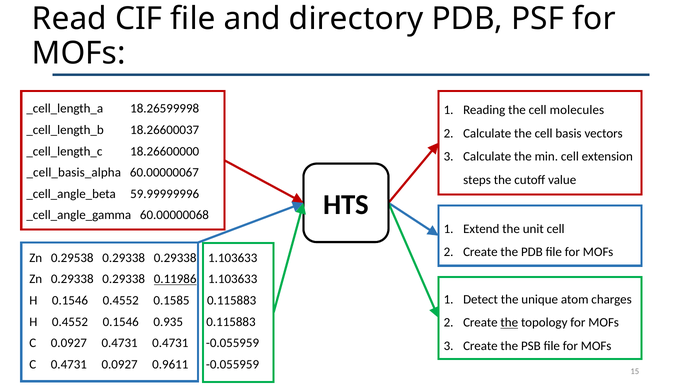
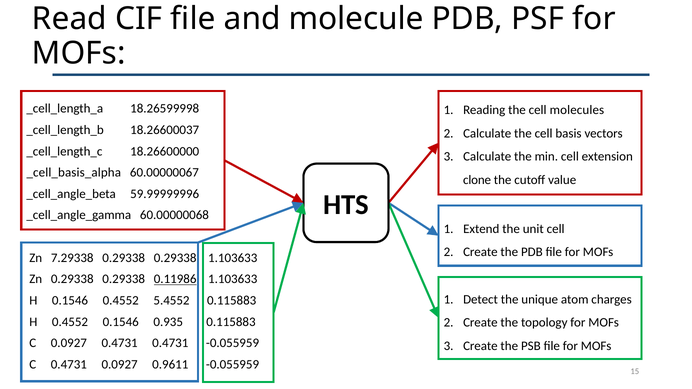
directory: directory -> molecule
steps: steps -> clone
0.29538: 0.29538 -> 7.29338
0.1585: 0.1585 -> 5.4552
the at (509, 323) underline: present -> none
